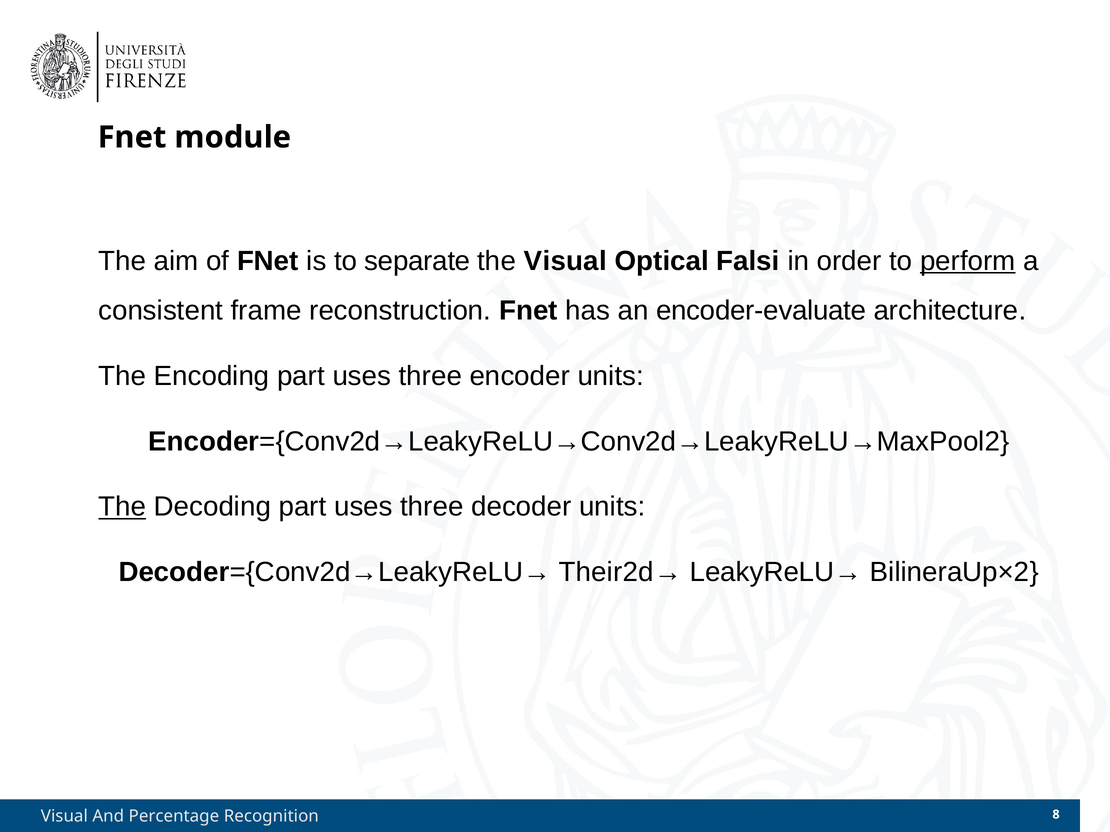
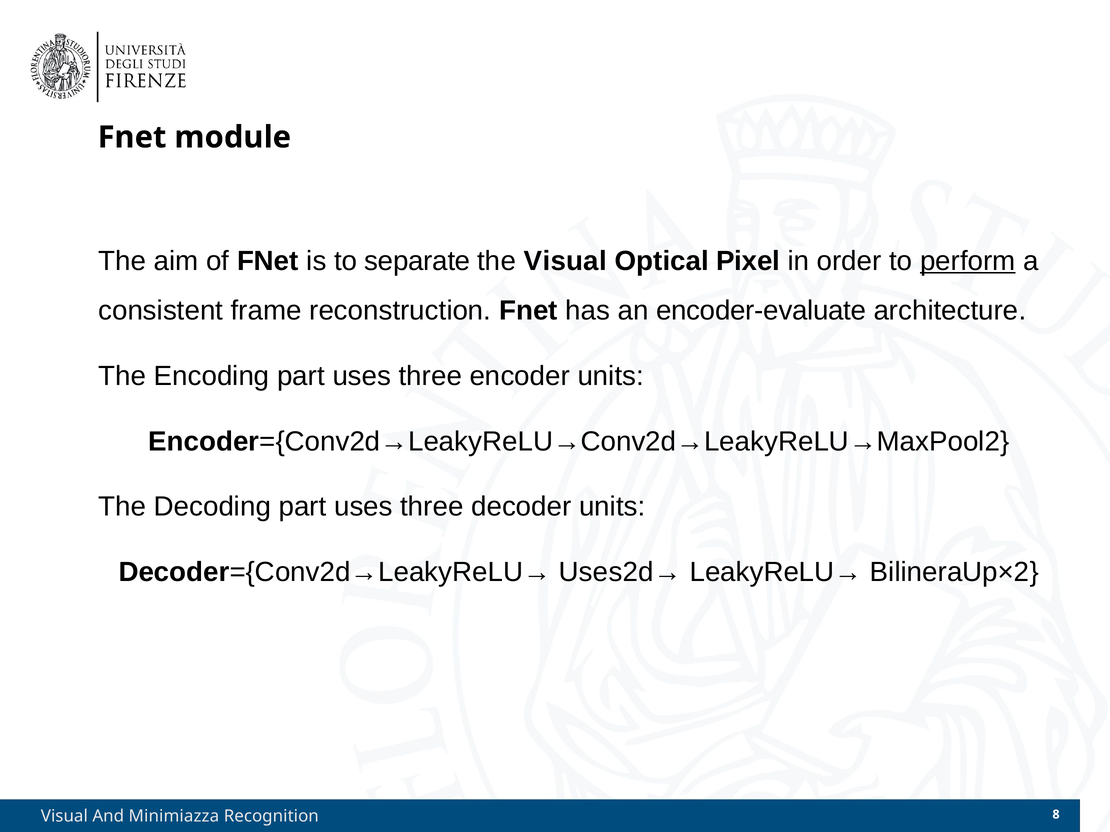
Falsi: Falsi -> Pixel
The at (122, 507) underline: present -> none
Their2d→: Their2d→ -> Uses2d→
Percentage: Percentage -> Minimiazza
